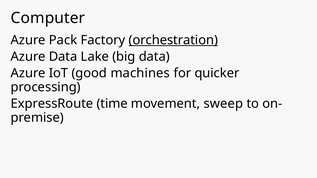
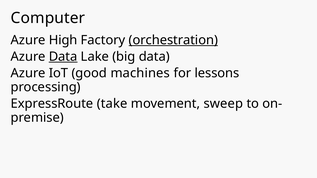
Pack: Pack -> High
Data at (63, 57) underline: none -> present
quicker: quicker -> lessons
time: time -> take
